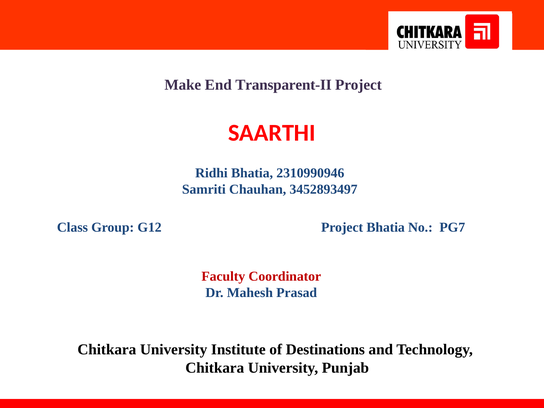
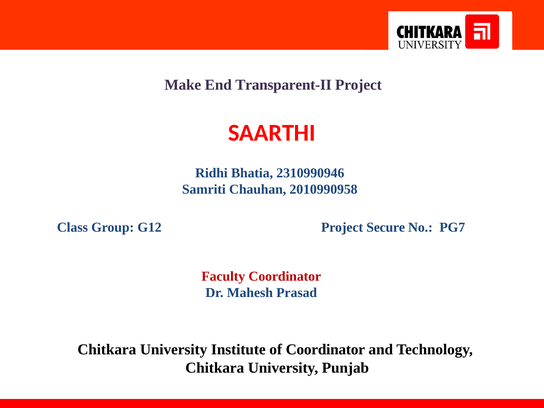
3452893497: 3452893497 -> 2010990958
Project Bhatia: Bhatia -> Secure
of Destinations: Destinations -> Coordinator
